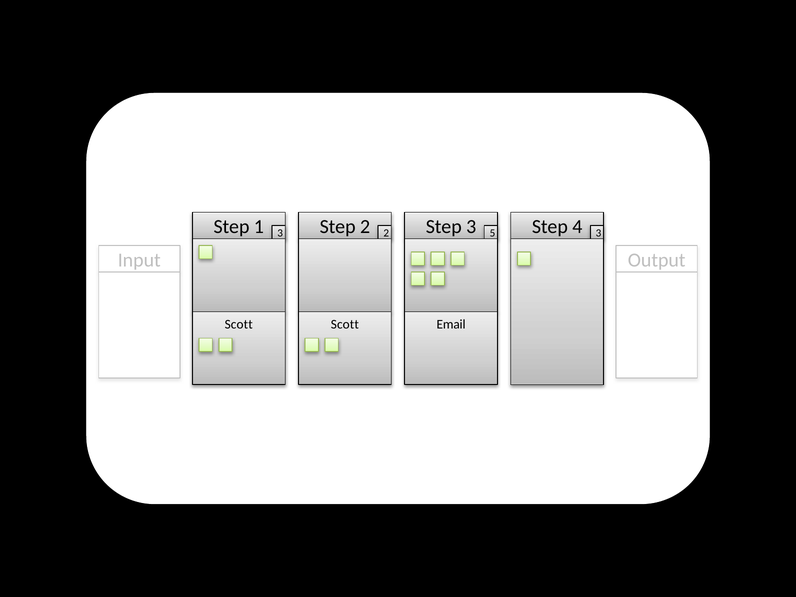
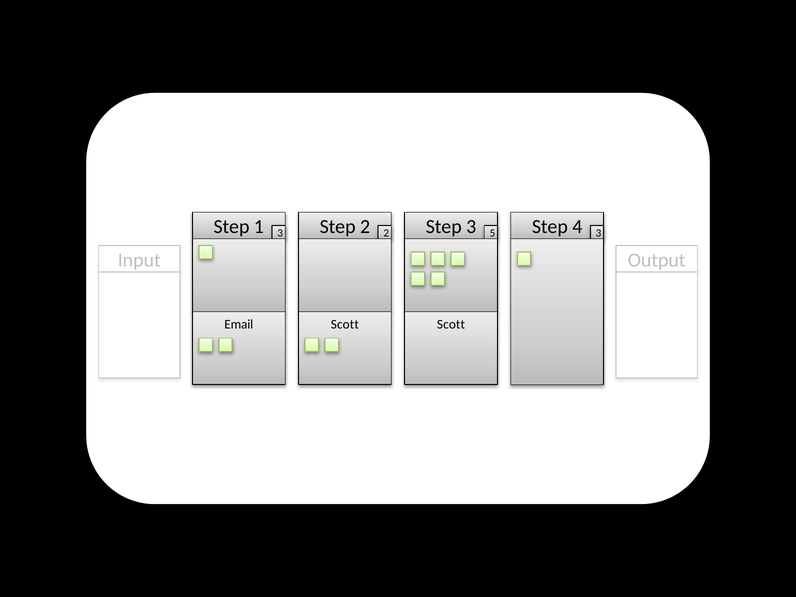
Scott at (239, 325): Scott -> Email
Email at (451, 325): Email -> Scott
